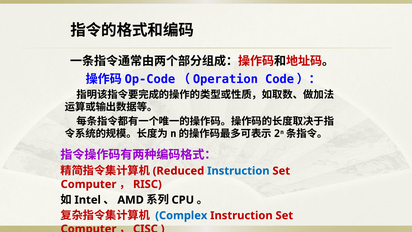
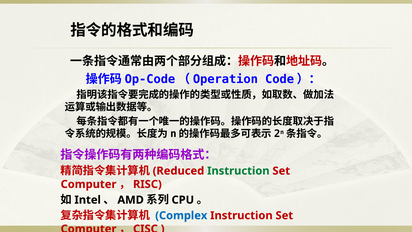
Instruction at (238, 171) colour: blue -> green
